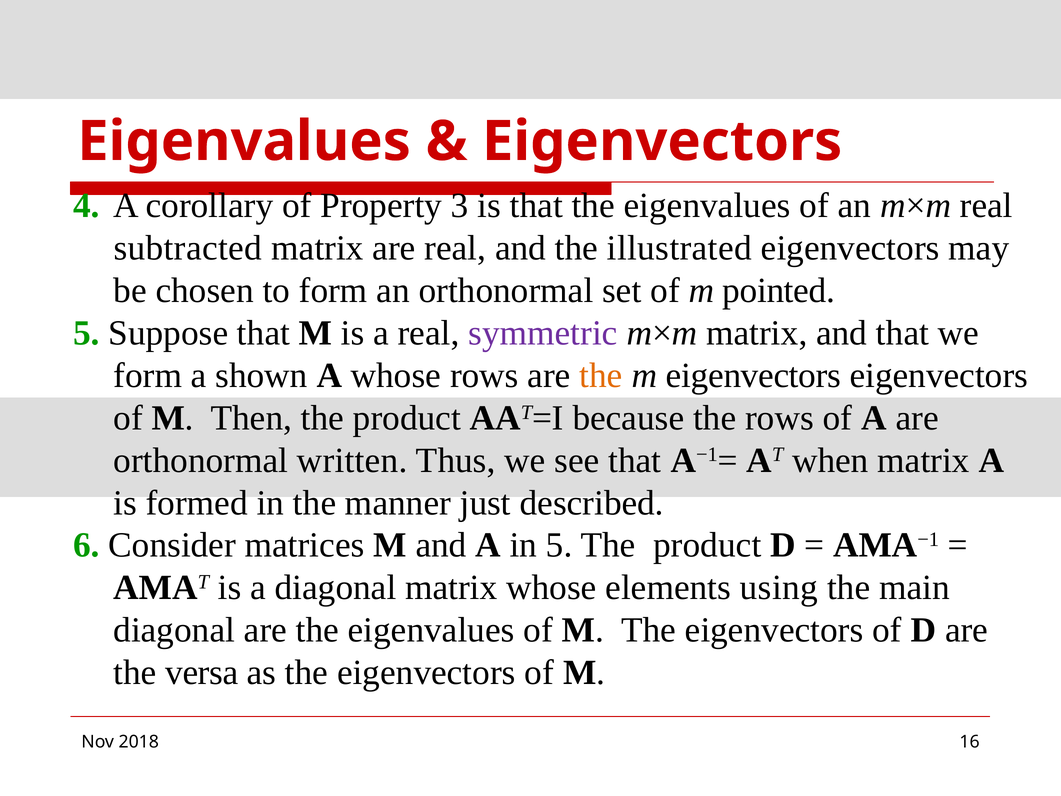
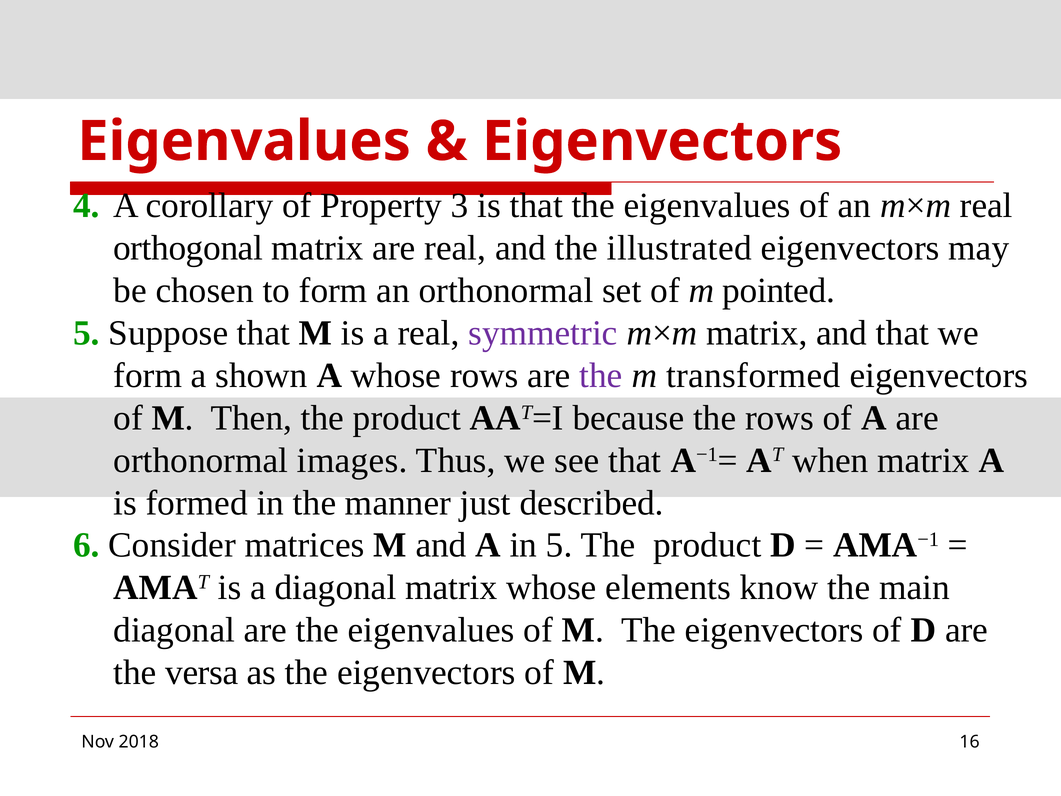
subtracted: subtracted -> orthogonal
the at (601, 375) colour: orange -> purple
m eigenvectors: eigenvectors -> transformed
written: written -> images
using: using -> know
